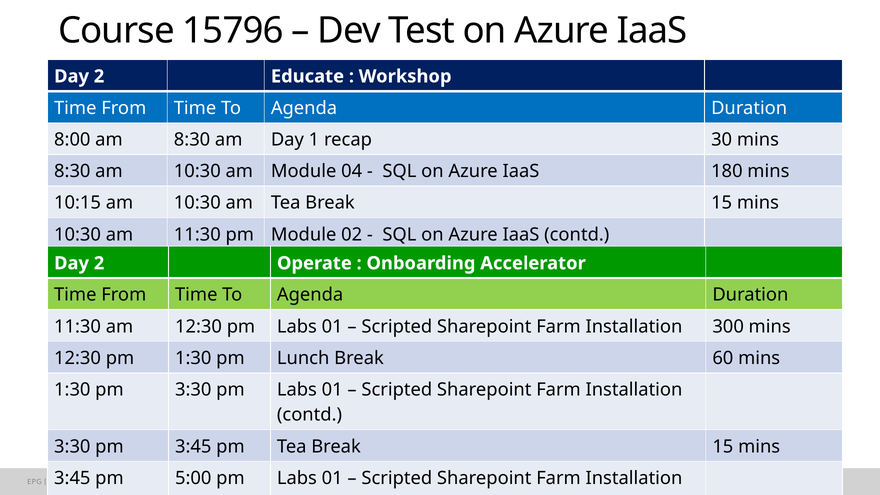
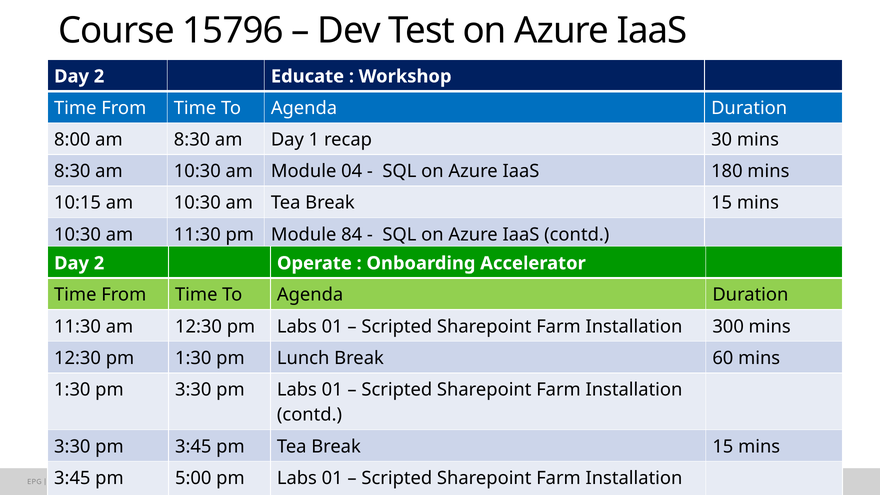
02: 02 -> 84
